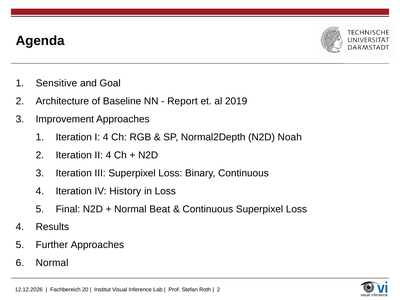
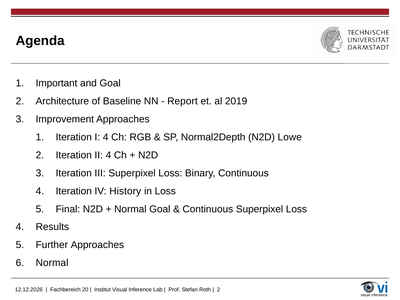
Sensitive: Sensitive -> Important
Noah: Noah -> Lowe
Normal Beat: Beat -> Goal
